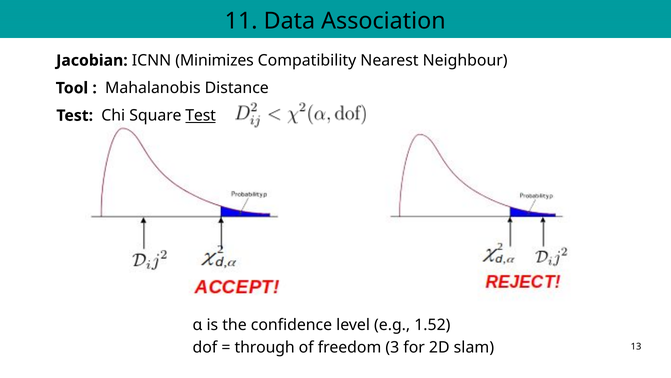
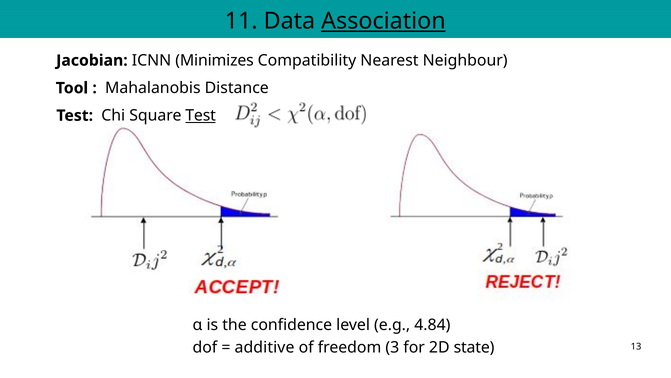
Association underline: none -> present
1.52: 1.52 -> 4.84
through: through -> additive
slam: slam -> state
